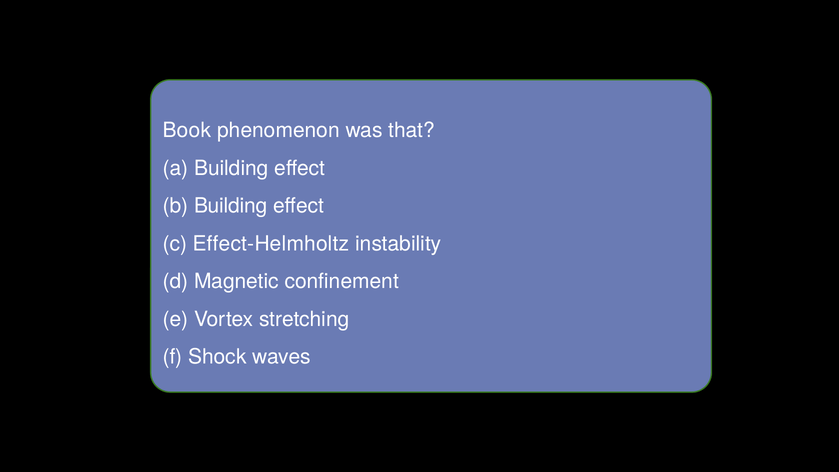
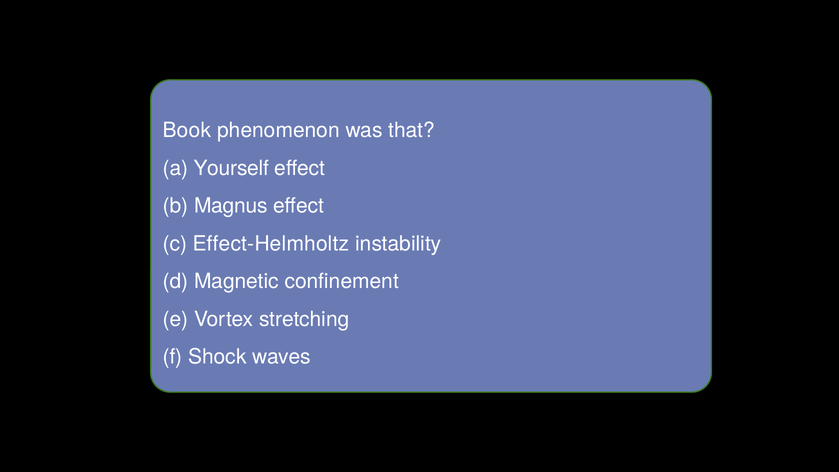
a Building: Building -> Yourself
b Building: Building -> Magnus
